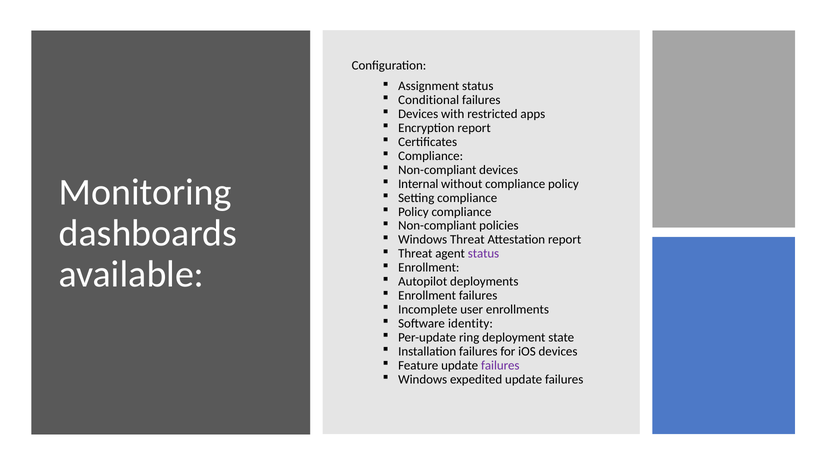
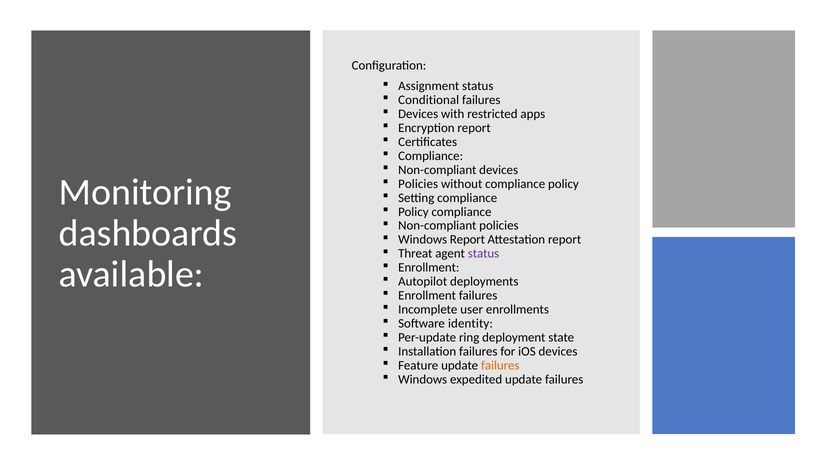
Internal at (418, 184): Internal -> Policies
Windows Threat: Threat -> Report
failures at (500, 365) colour: purple -> orange
